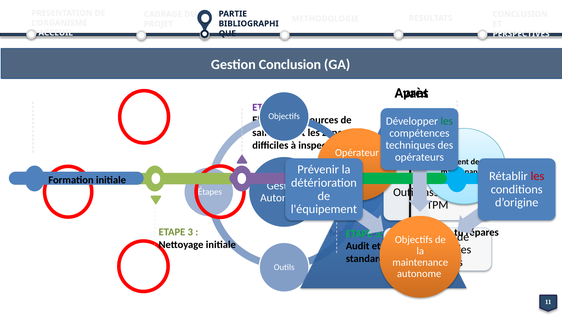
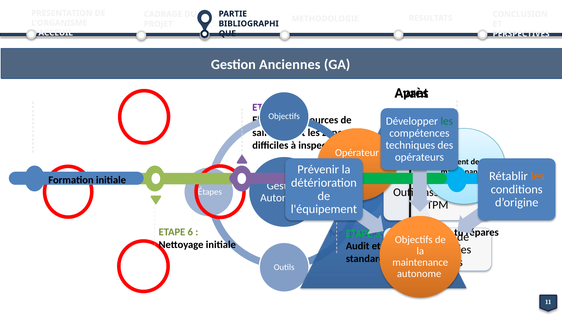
Gestion Conclusion: Conclusion -> Anciennes
les at (537, 176) colour: red -> orange
3 at (190, 232): 3 -> 6
